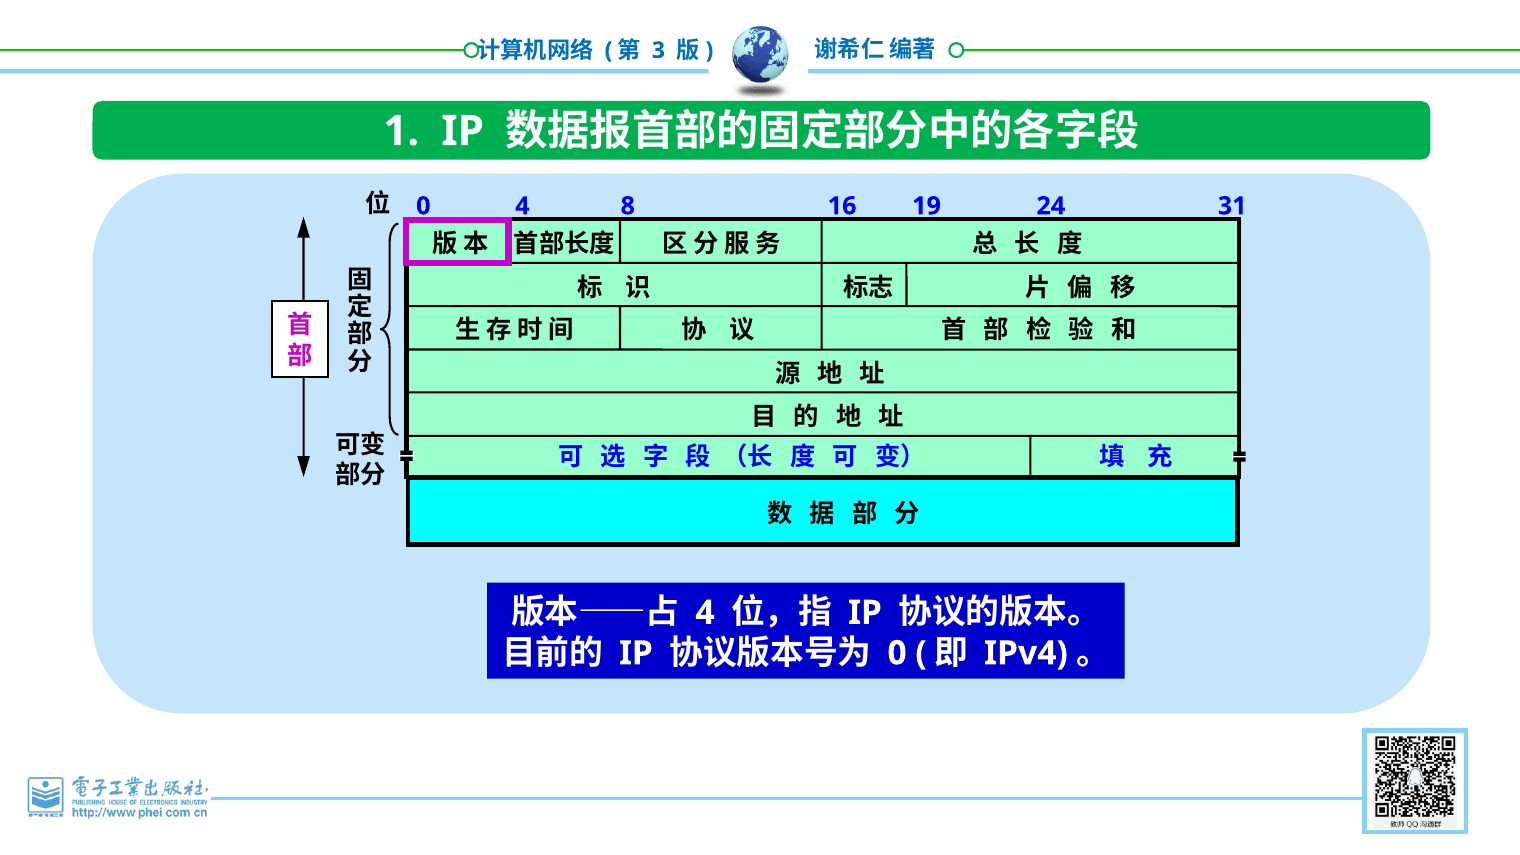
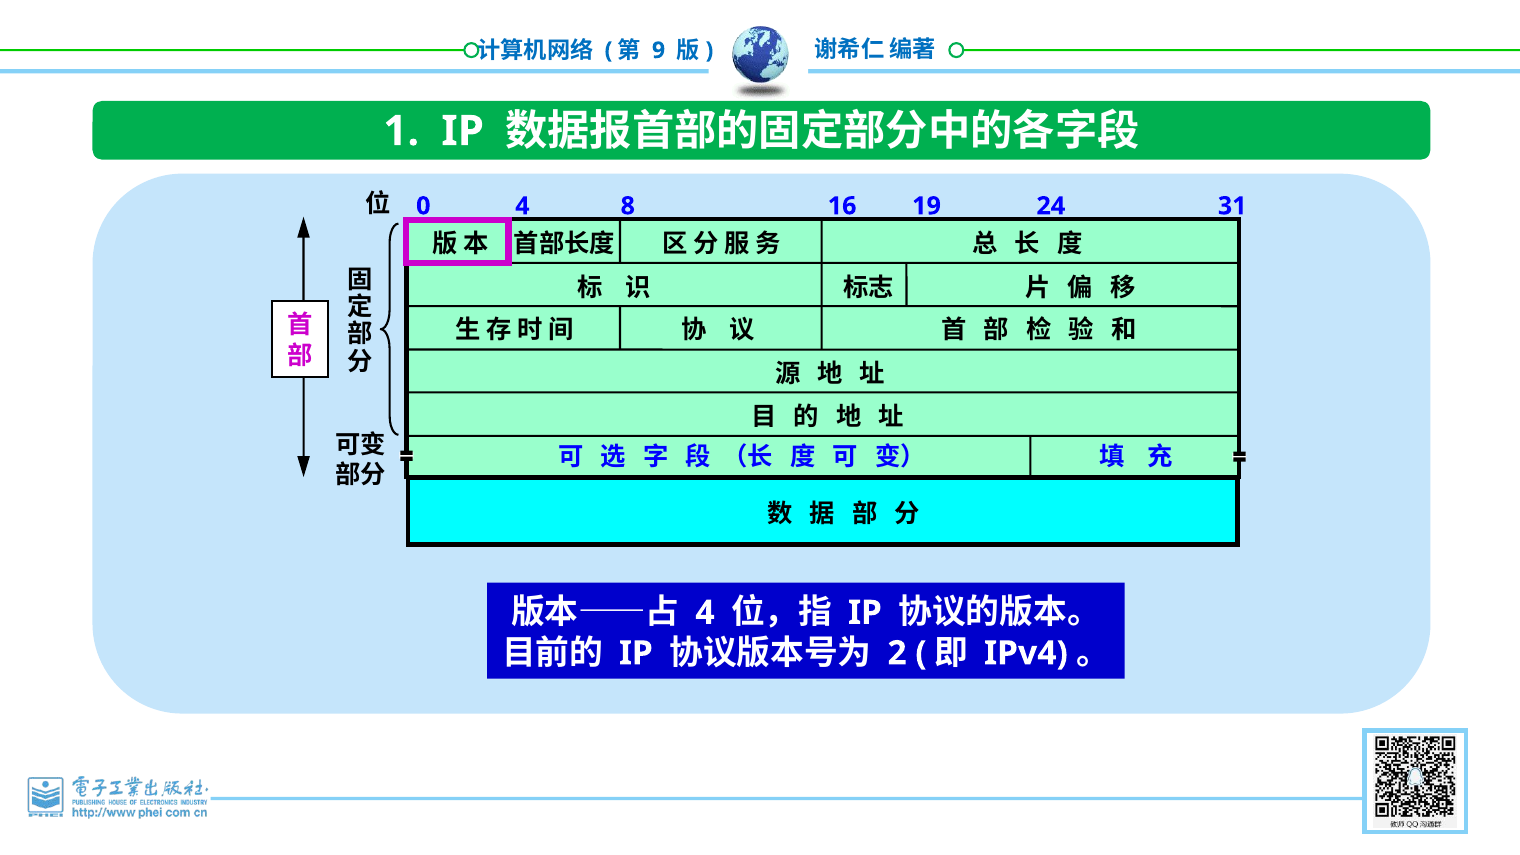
3: 3 -> 9
0 at (897, 653): 0 -> 2
